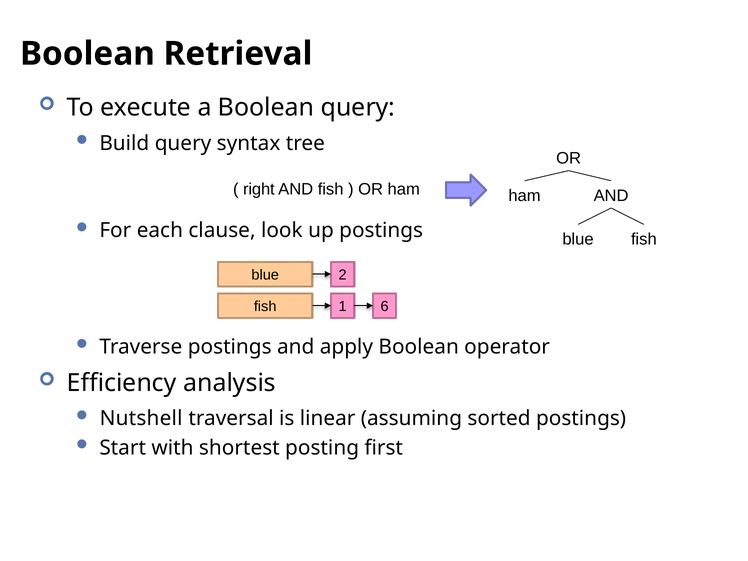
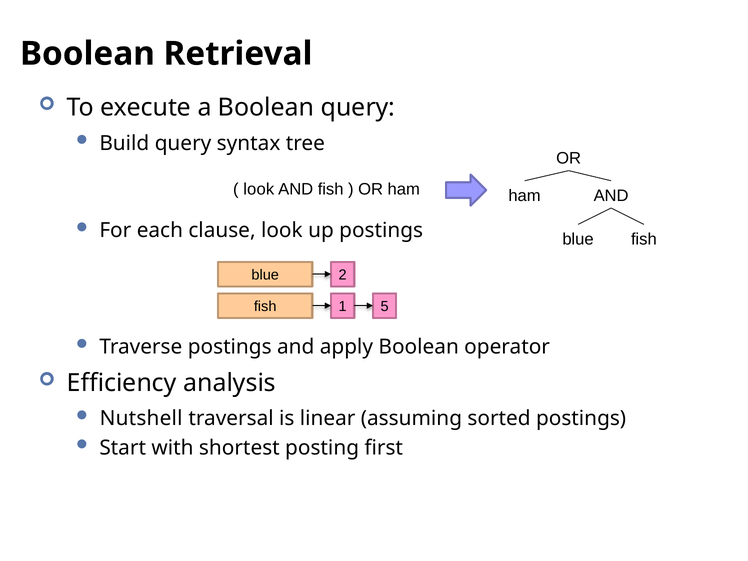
right at (259, 189): right -> look
6: 6 -> 5
